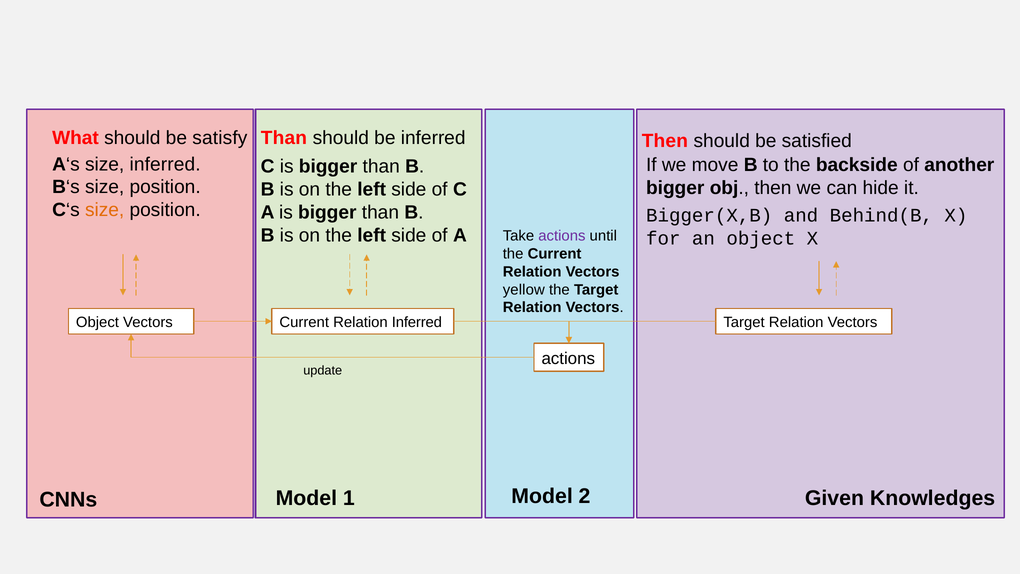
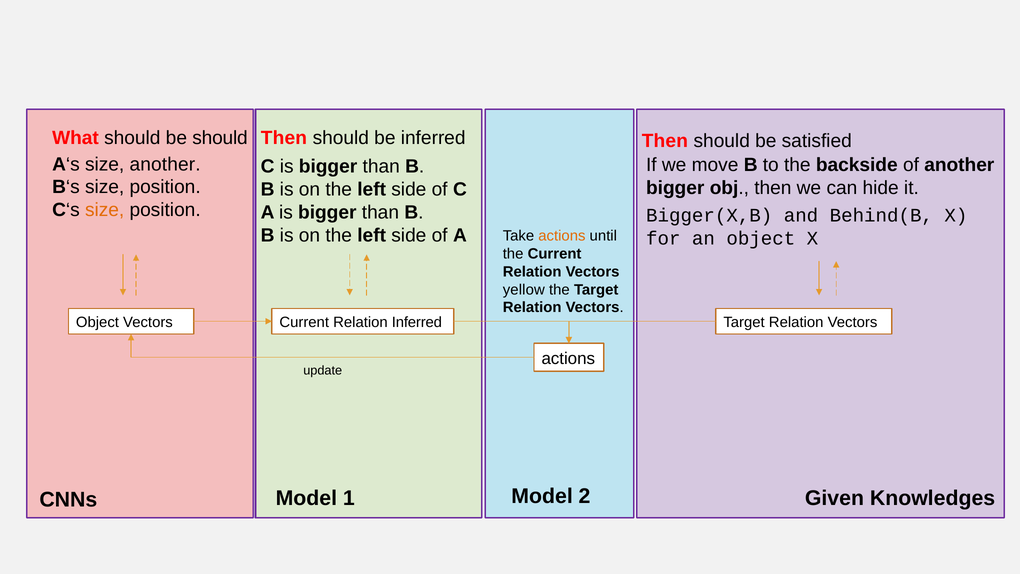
be satisfy: satisfy -> should
Than at (284, 138): Than -> Then
size inferred: inferred -> another
actions at (562, 236) colour: purple -> orange
